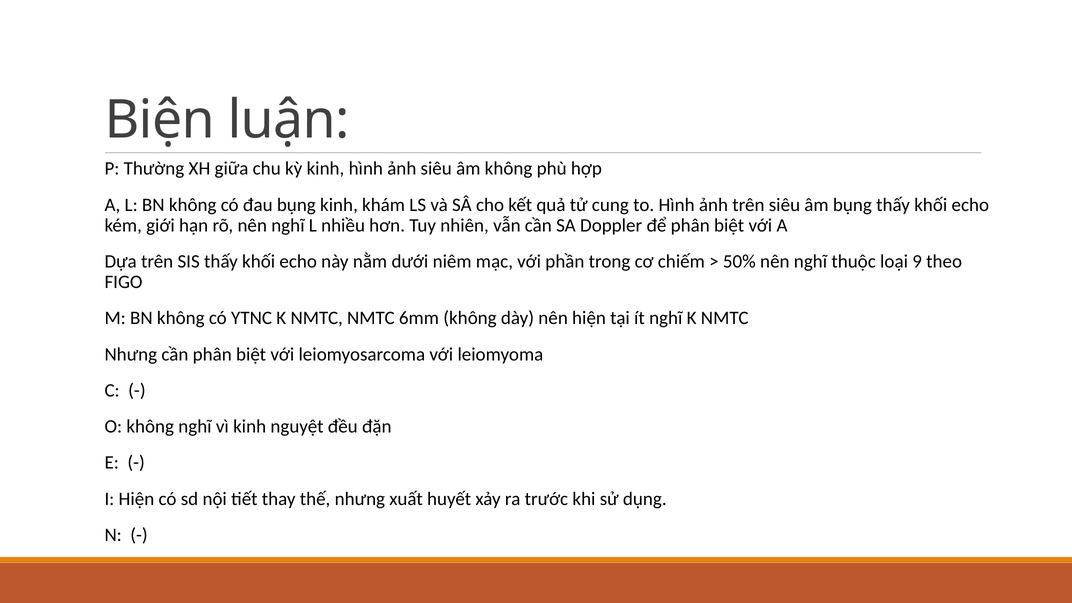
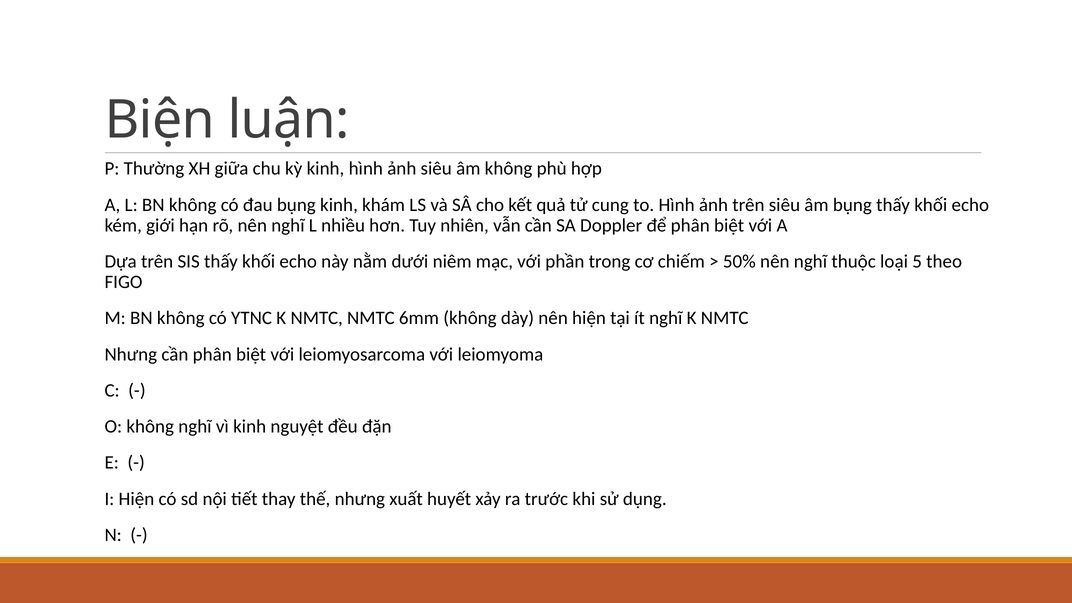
9: 9 -> 5
